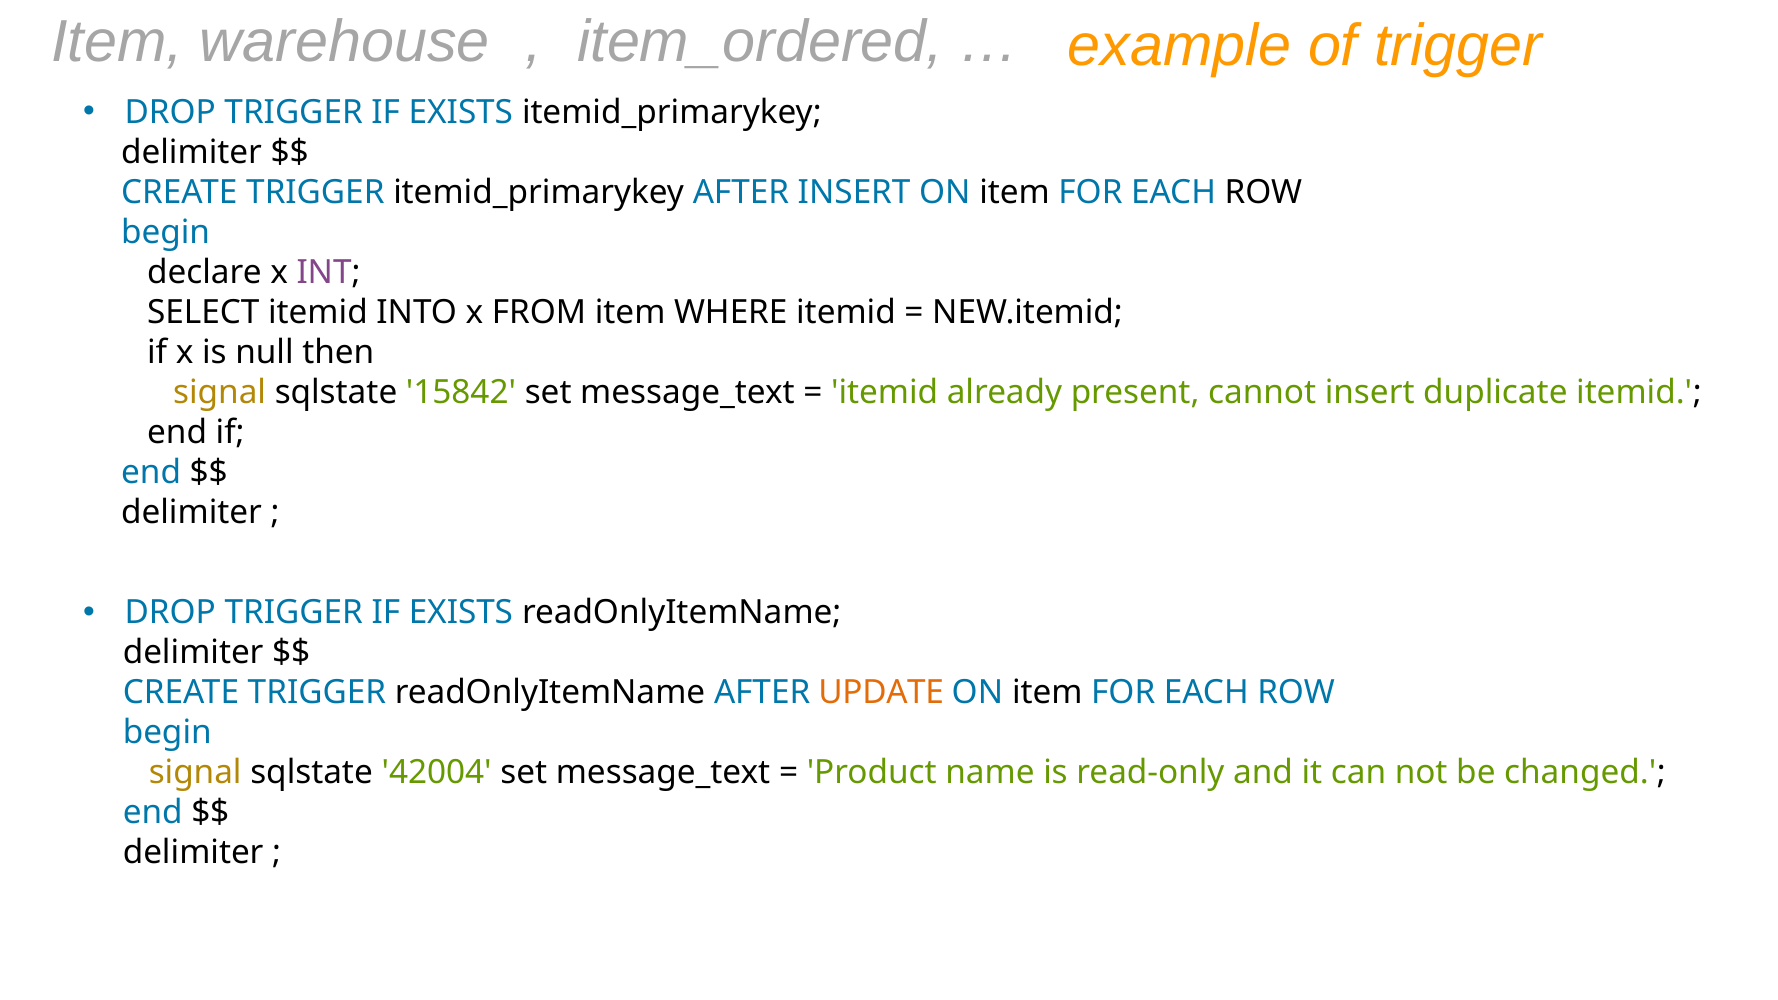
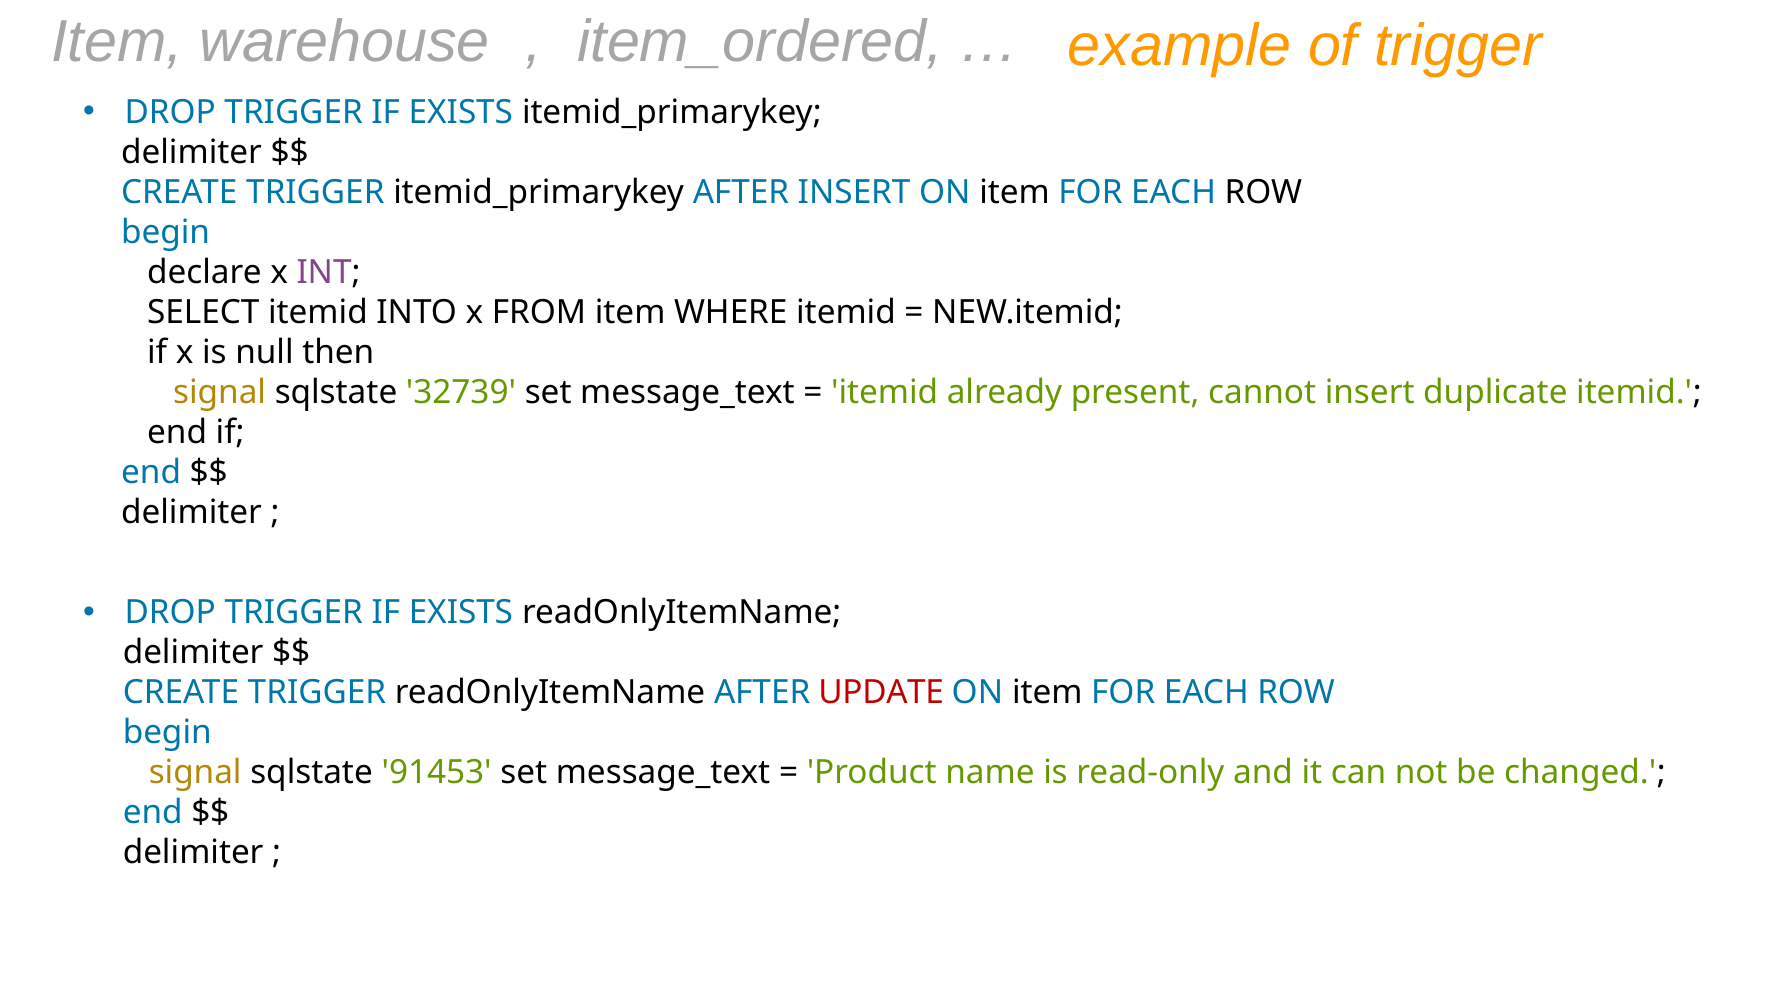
15842: 15842 -> 32739
UPDATE colour: orange -> red
42004: 42004 -> 91453
